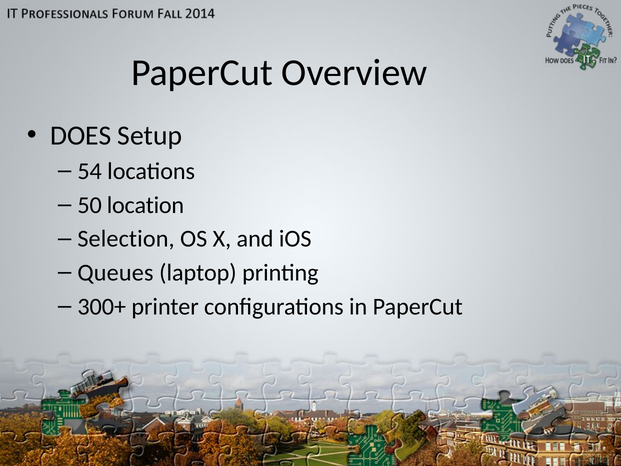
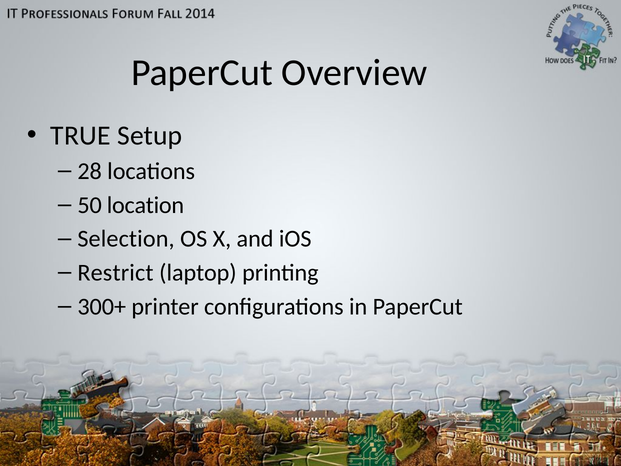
DOES: DOES -> TRUE
54: 54 -> 28
Queues: Queues -> Restrict
